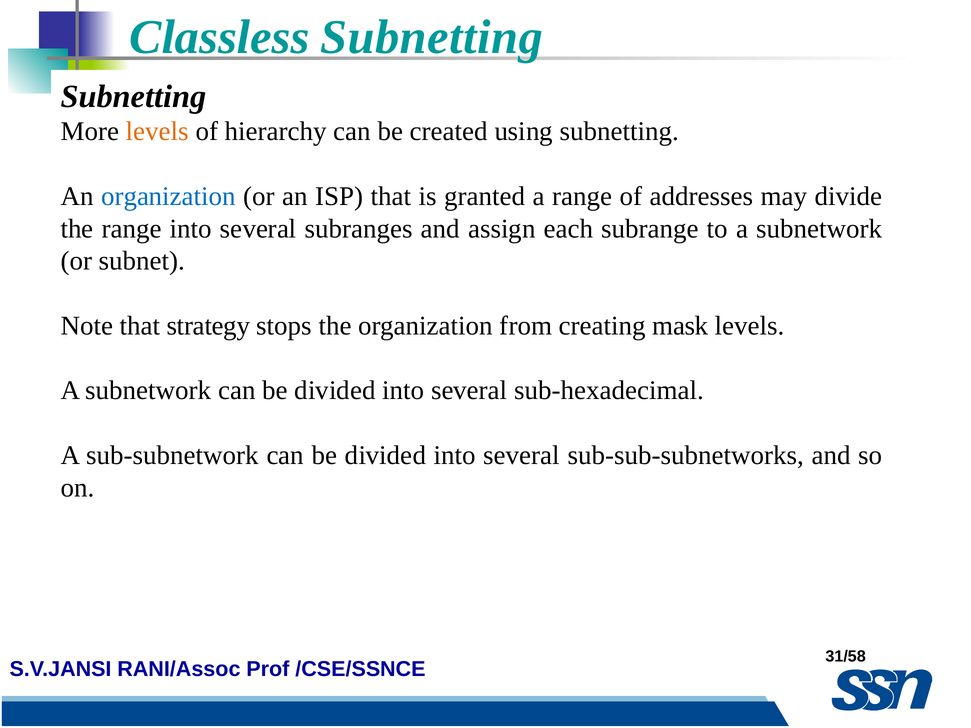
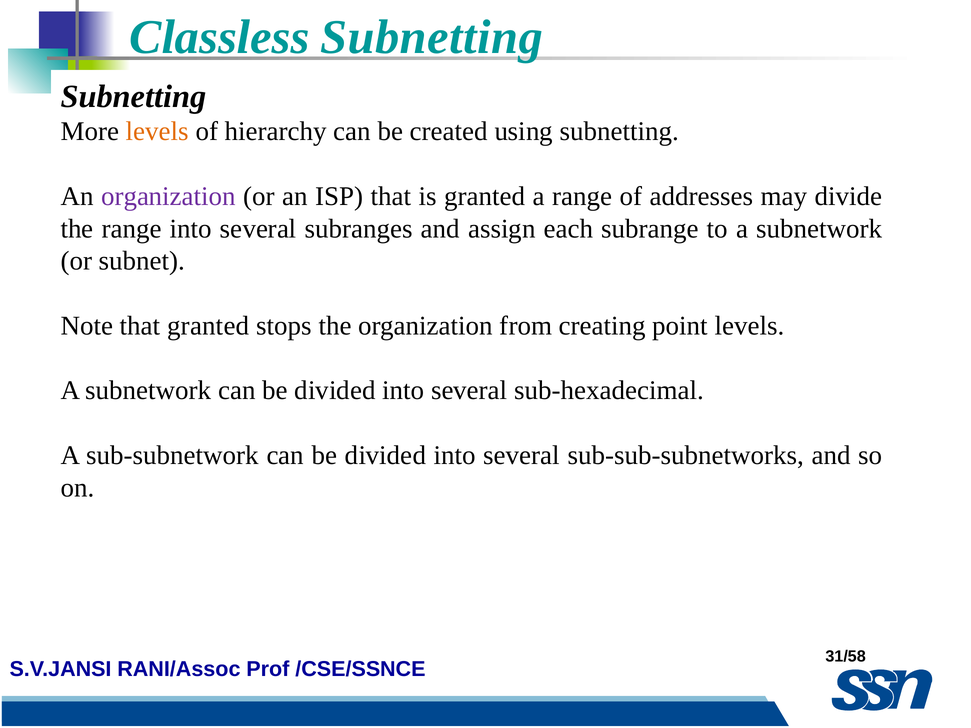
organization at (168, 196) colour: blue -> purple
that strategy: strategy -> granted
mask: mask -> point
